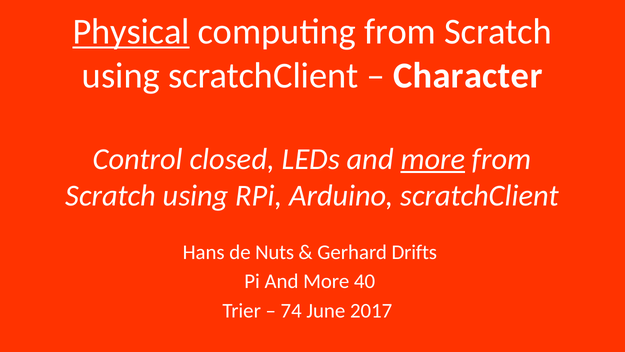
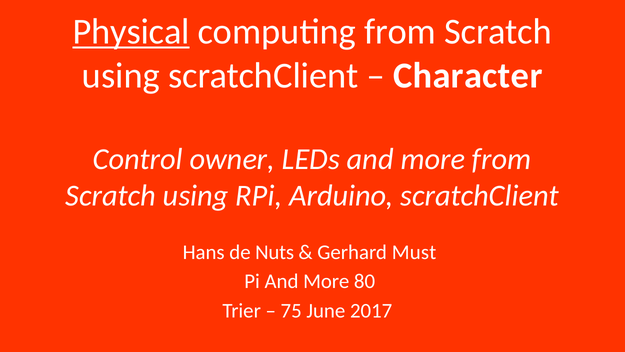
closed: closed -> owner
more at (433, 159) underline: present -> none
Drifts: Drifts -> Must
40: 40 -> 80
74: 74 -> 75
